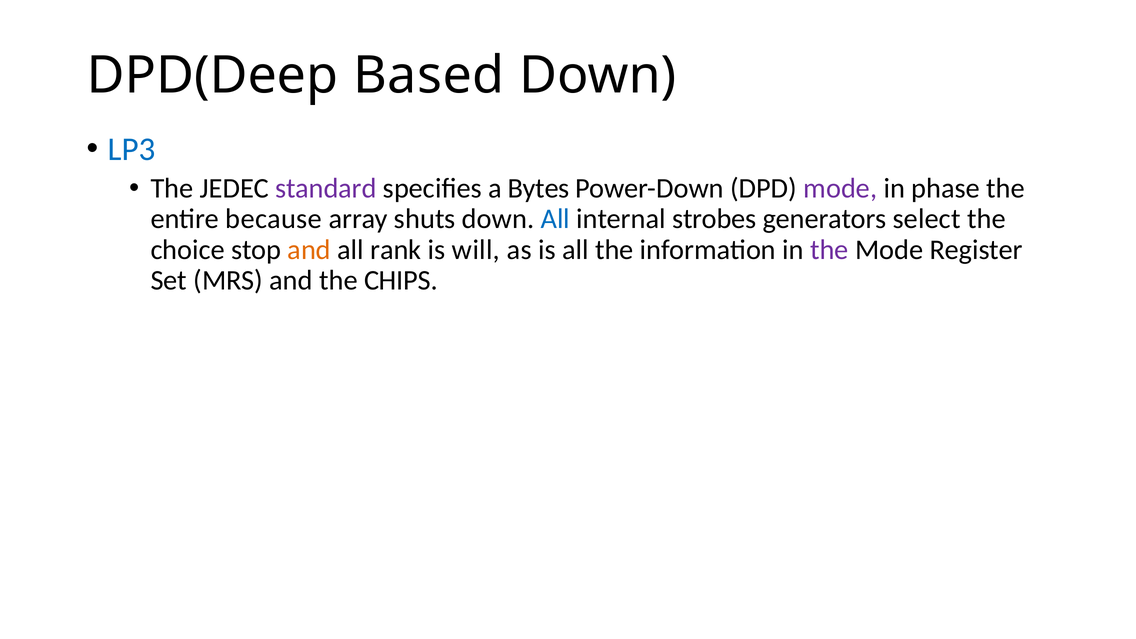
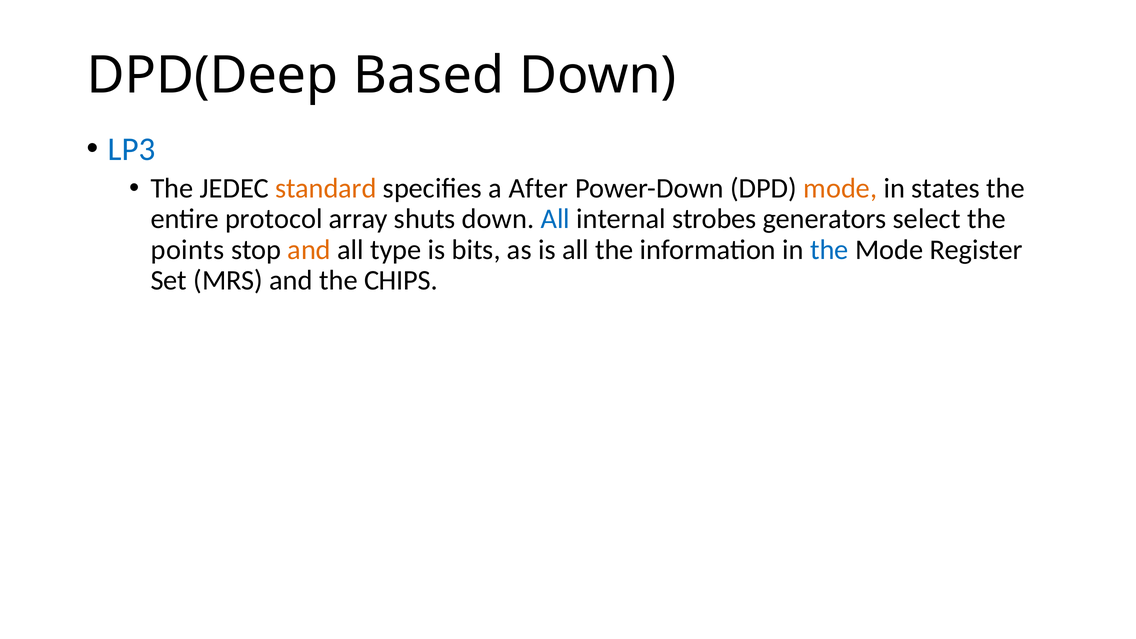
standard colour: purple -> orange
Bytes: Bytes -> After
mode at (840, 188) colour: purple -> orange
phase: phase -> states
because: because -> protocol
choice: choice -> points
rank: rank -> type
will: will -> bits
the at (829, 250) colour: purple -> blue
